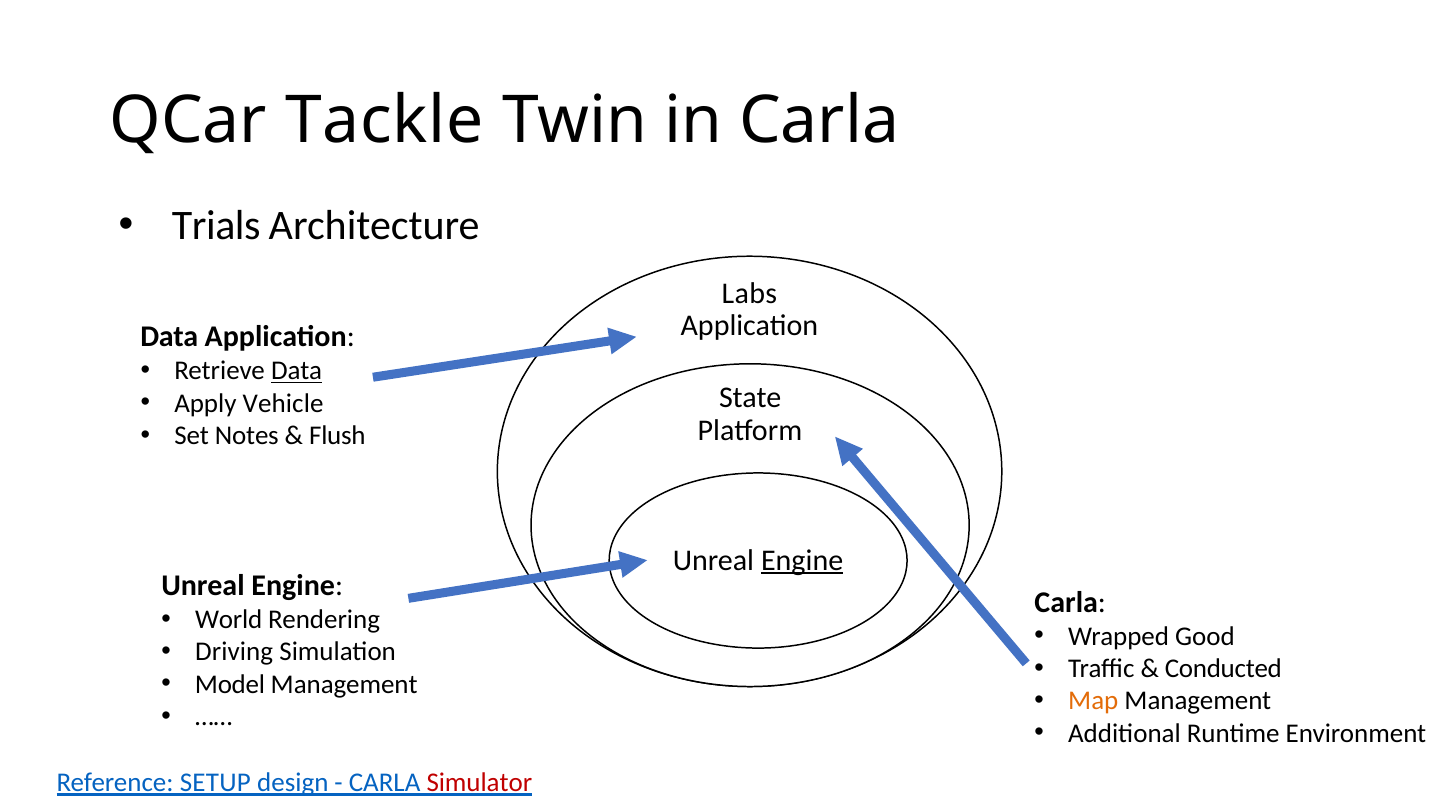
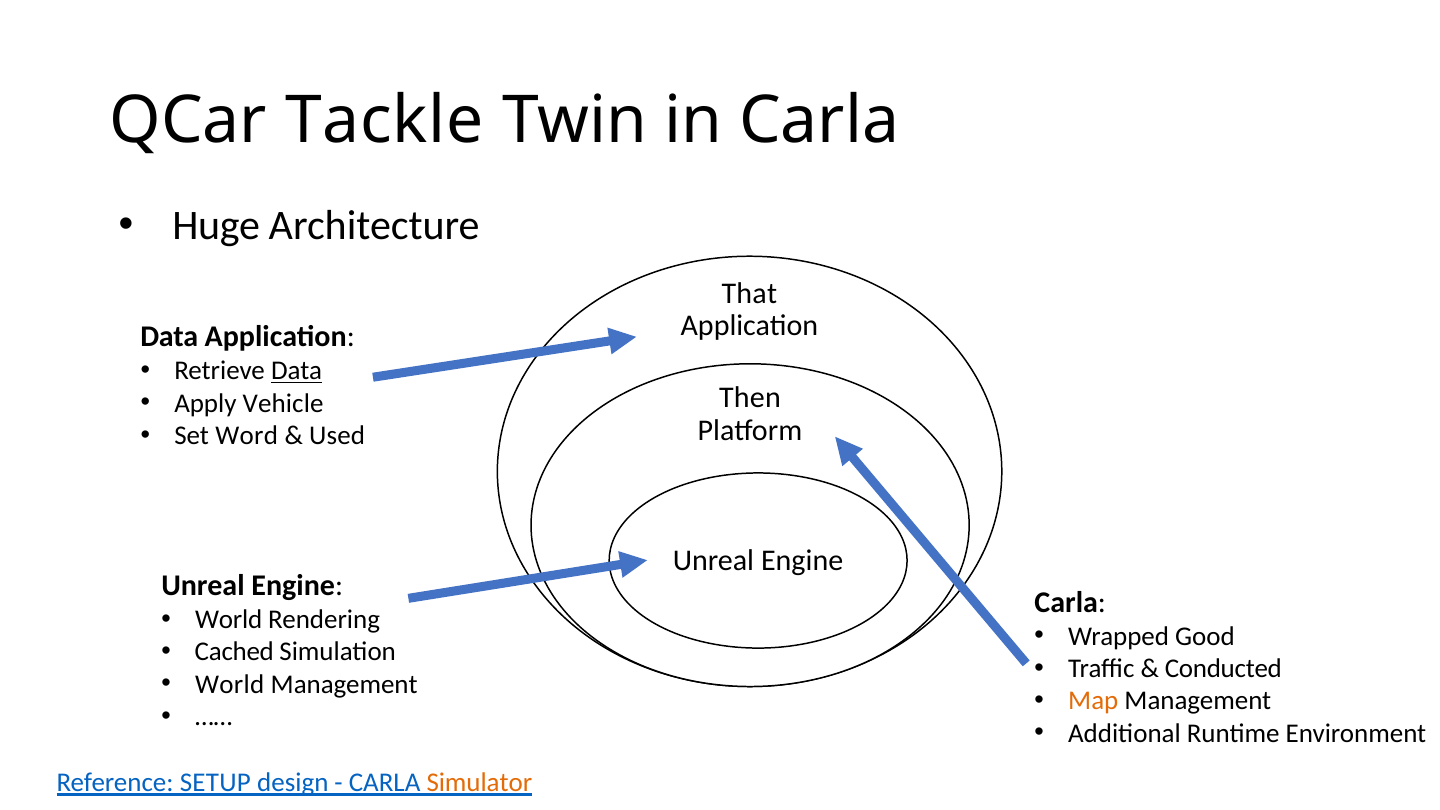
Trials: Trials -> Huge
Labs: Labs -> That
State: State -> Then
Notes: Notes -> Word
Flush: Flush -> Used
Engine at (802, 560) underline: present -> none
Driving: Driving -> Cached
Model at (230, 684): Model -> World
Simulator colour: red -> orange
